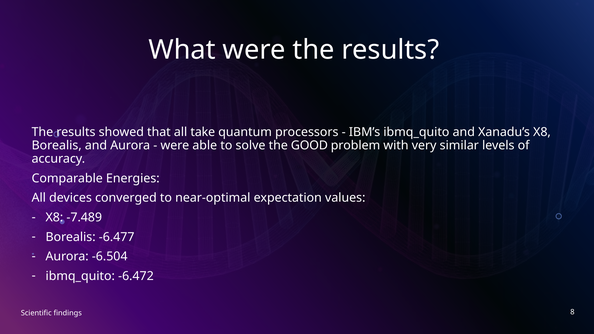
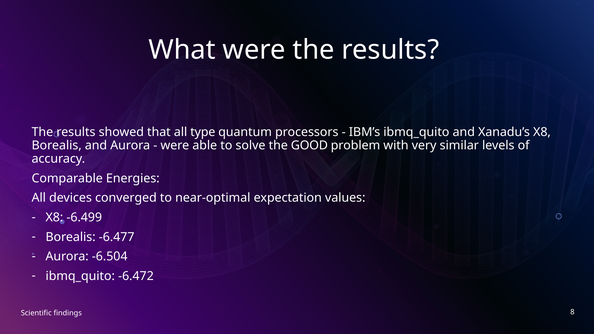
take: take -> type
-7.489: -7.489 -> -6.499
